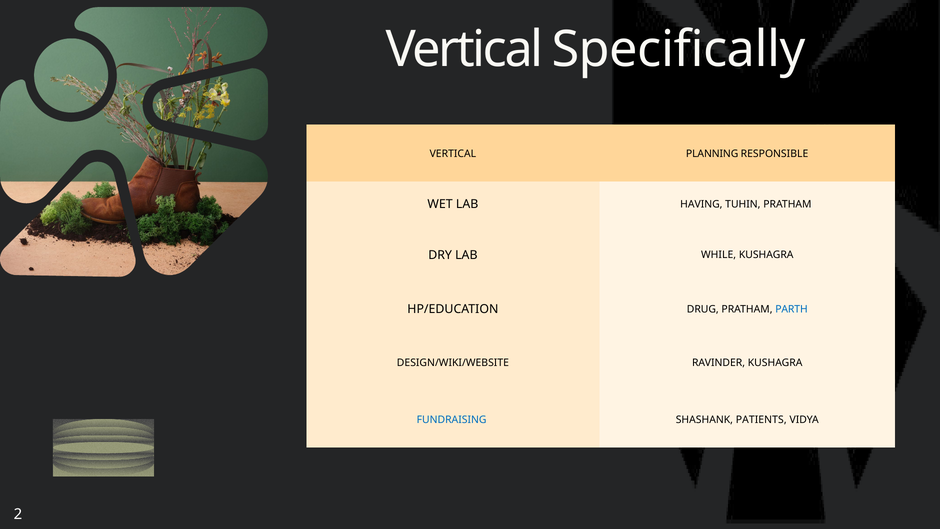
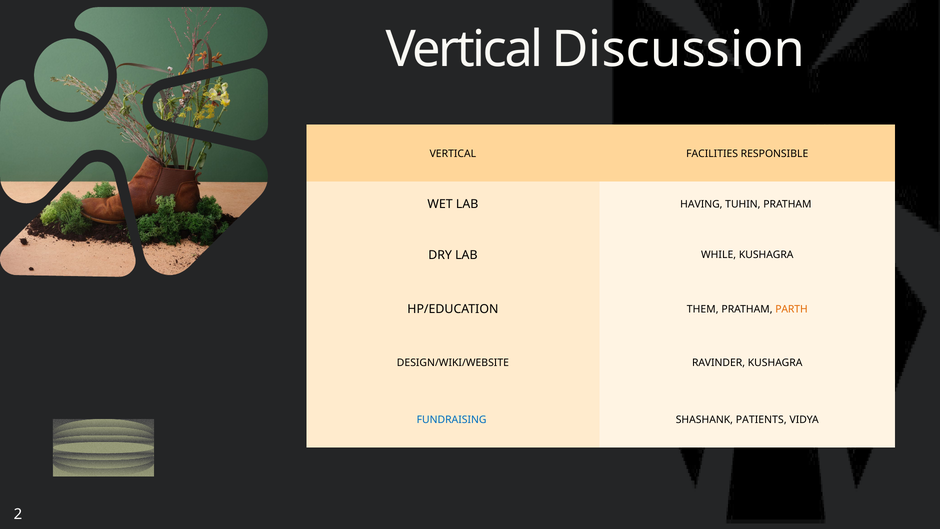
Specifically: Specifically -> Discussion
PLANNING: PLANNING -> FACILITIES
DRUG: DRUG -> THEM
PARTH colour: blue -> orange
